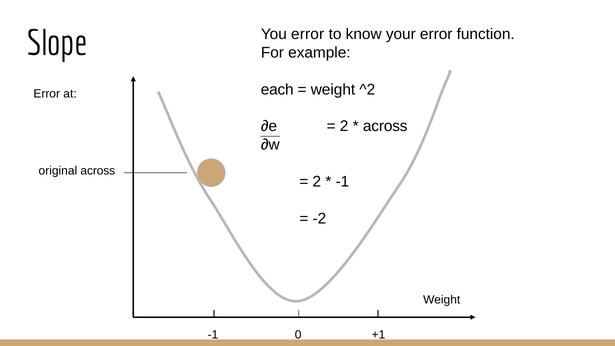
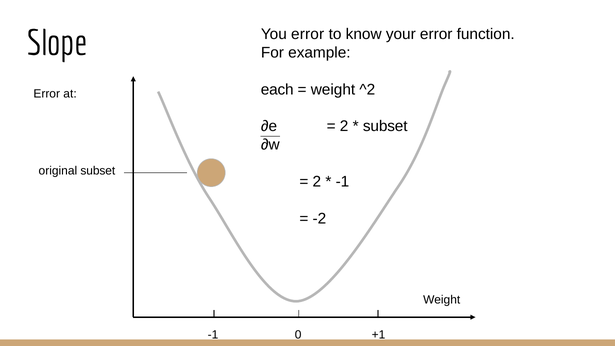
across at (385, 126): across -> subset
original across: across -> subset
